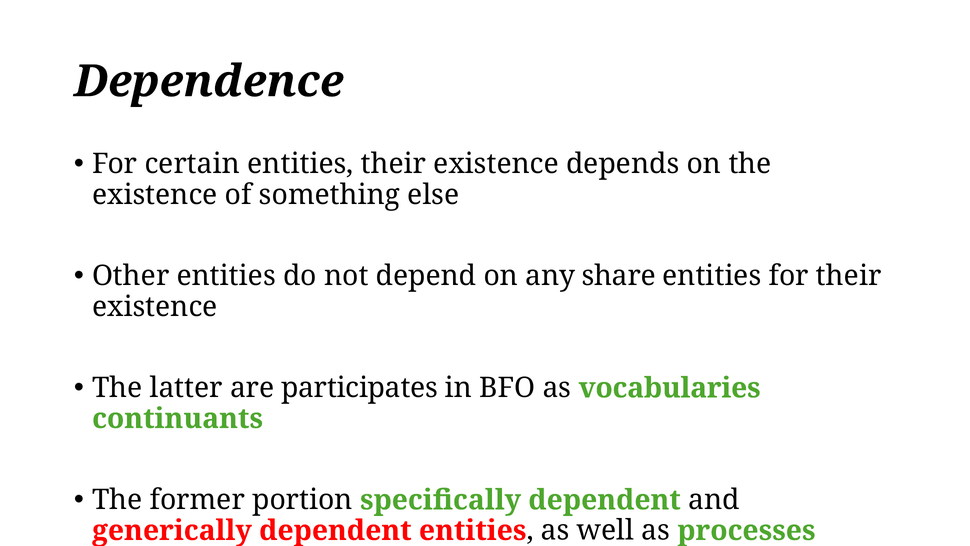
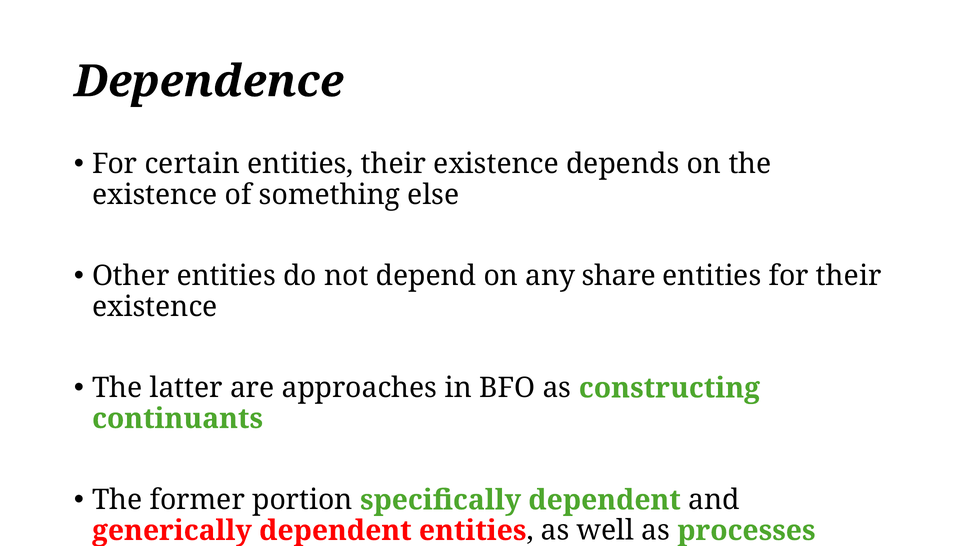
participates: participates -> approaches
vocabularies: vocabularies -> constructing
